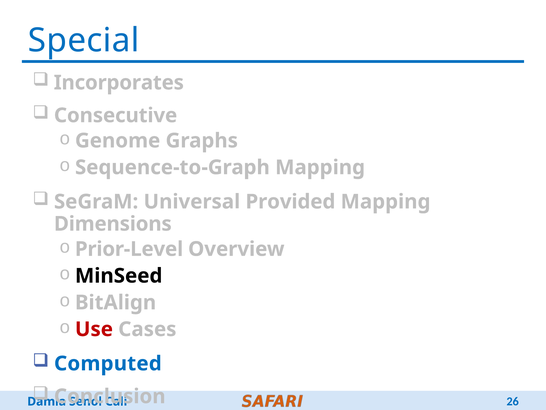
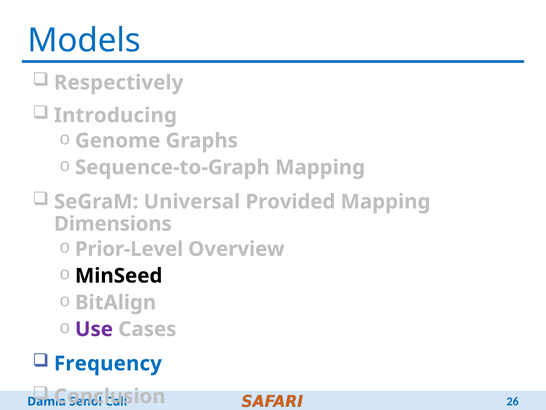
Special: Special -> Models
Incorporates: Incorporates -> Respectively
Consecutive: Consecutive -> Introducing
Use colour: red -> purple
Computed: Computed -> Frequency
